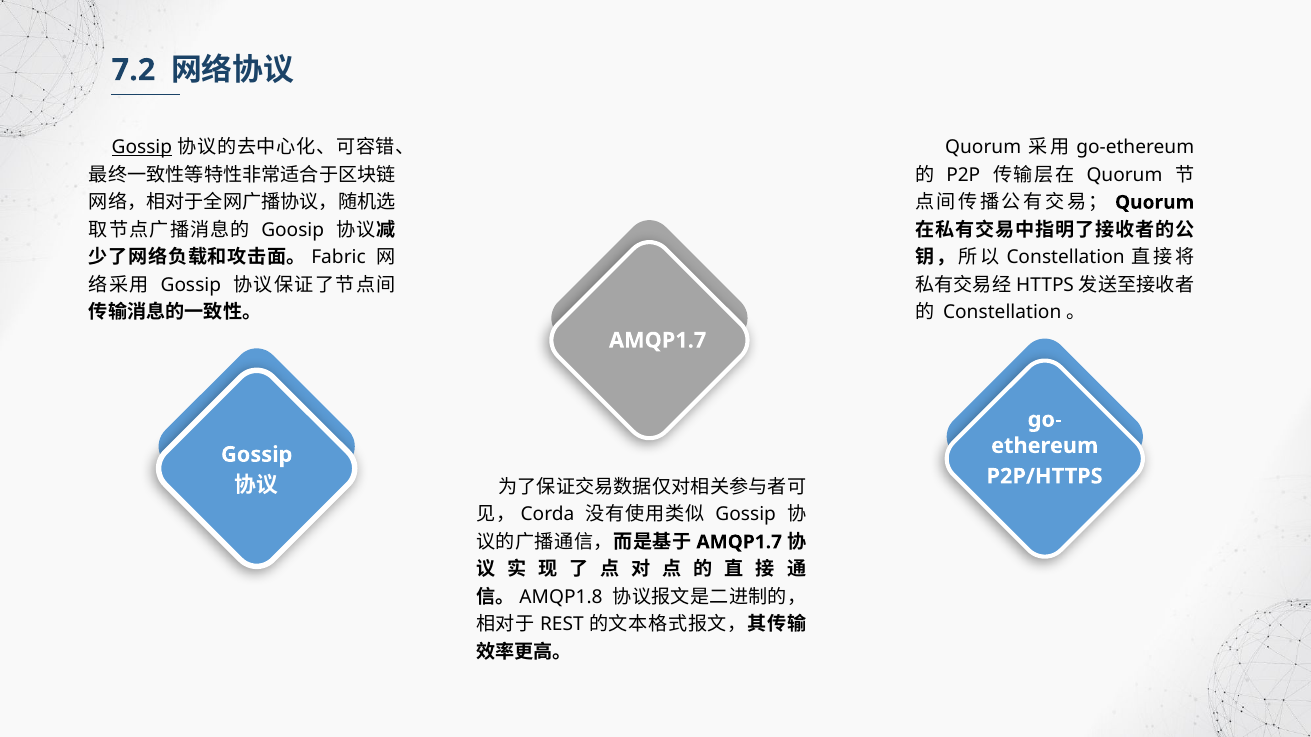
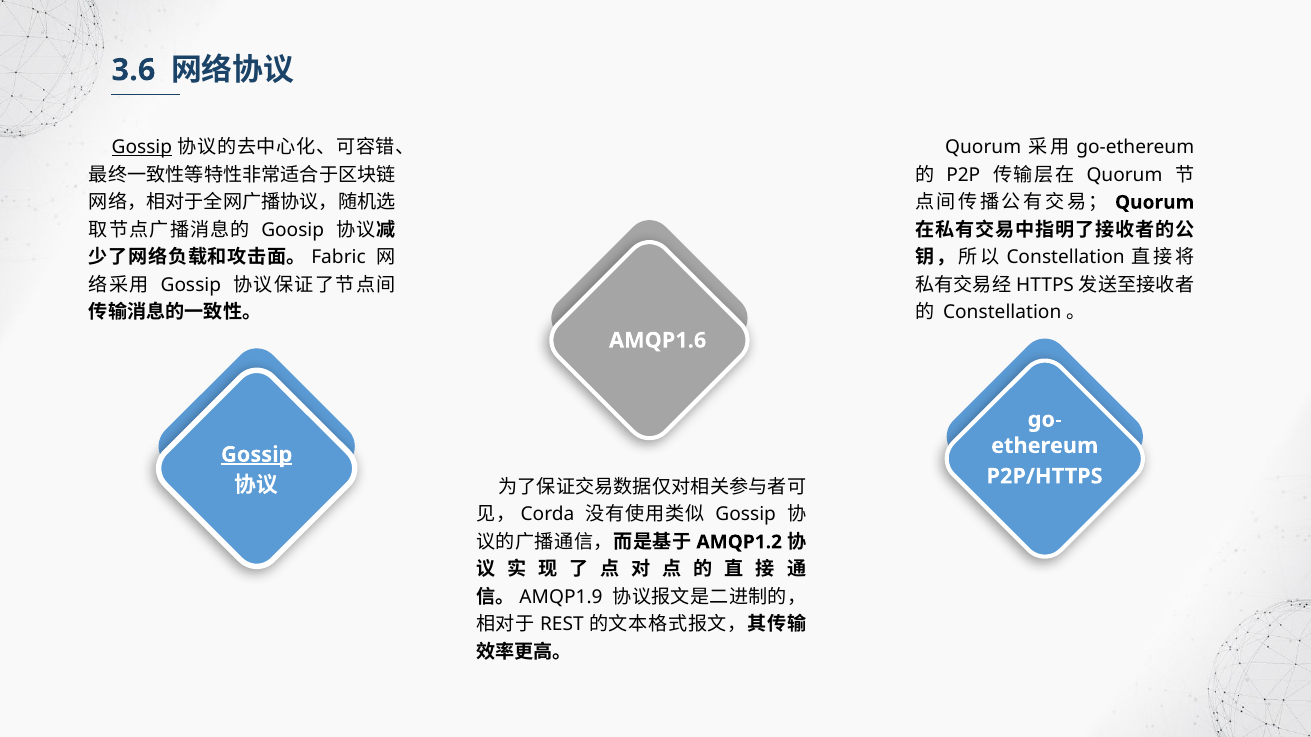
7.2: 7.2 -> 3.6
AMQP1.7 at (658, 341): AMQP1.7 -> AMQP1.6
Gossip at (257, 455) underline: none -> present
AMQP1.7 at (739, 542): AMQP1.7 -> AMQP1.2
AMQP1.8: AMQP1.8 -> AMQP1.9
